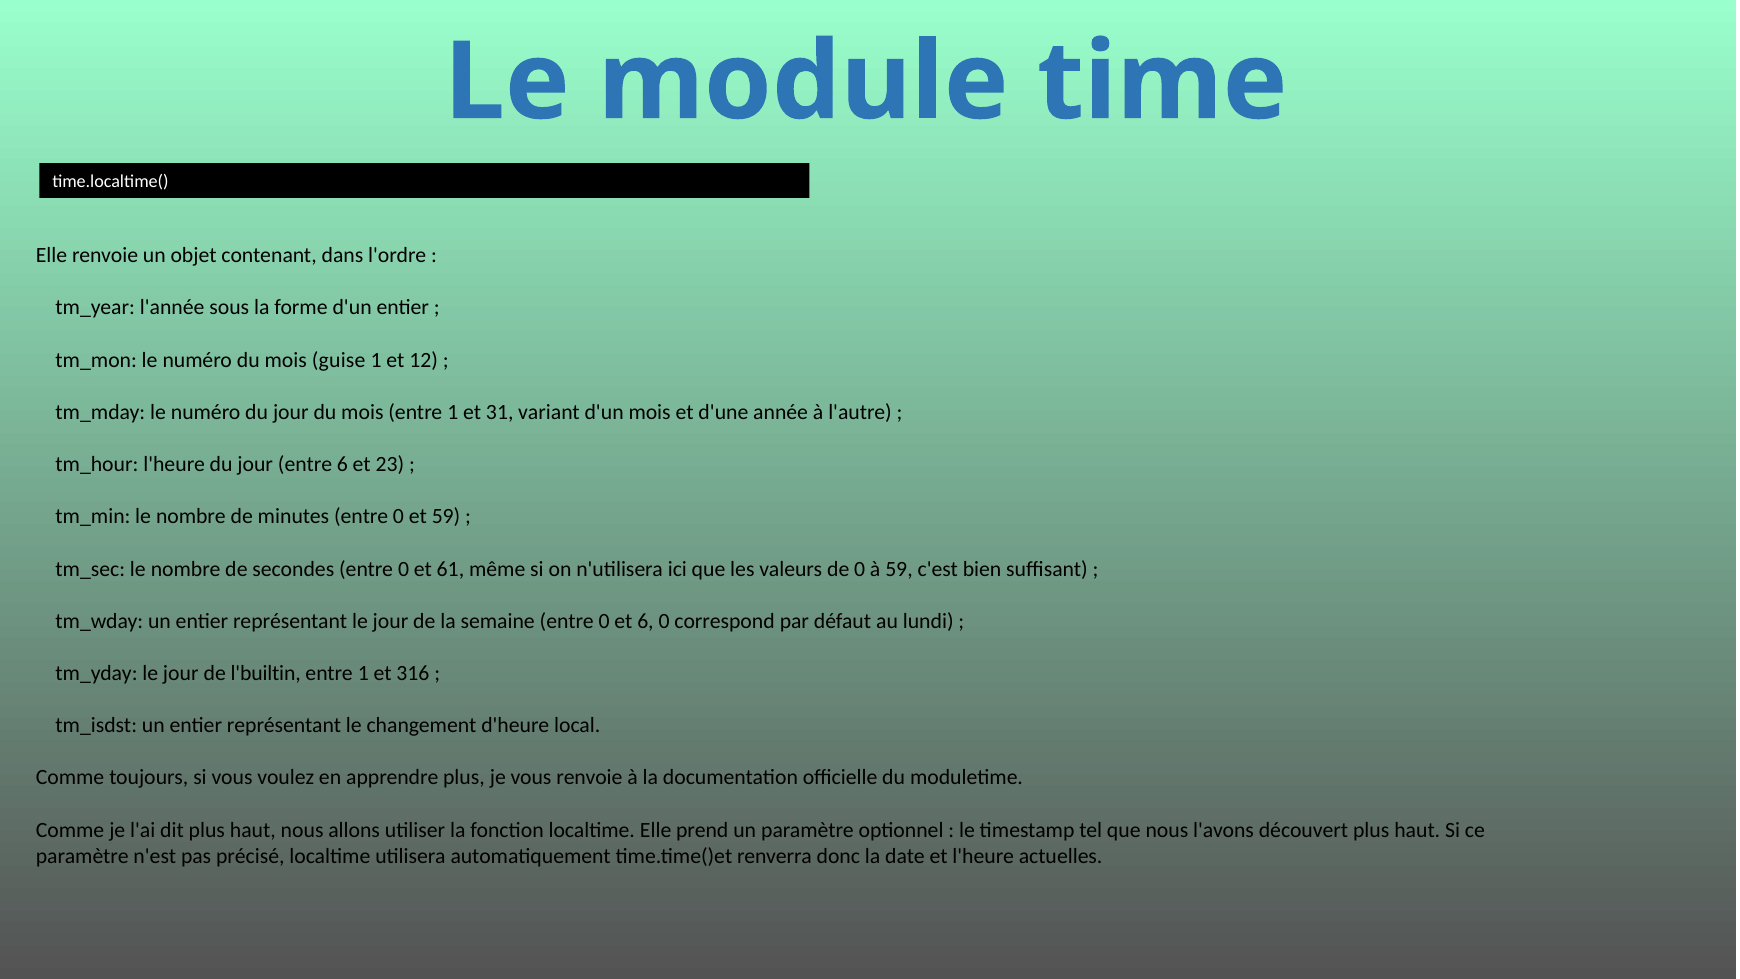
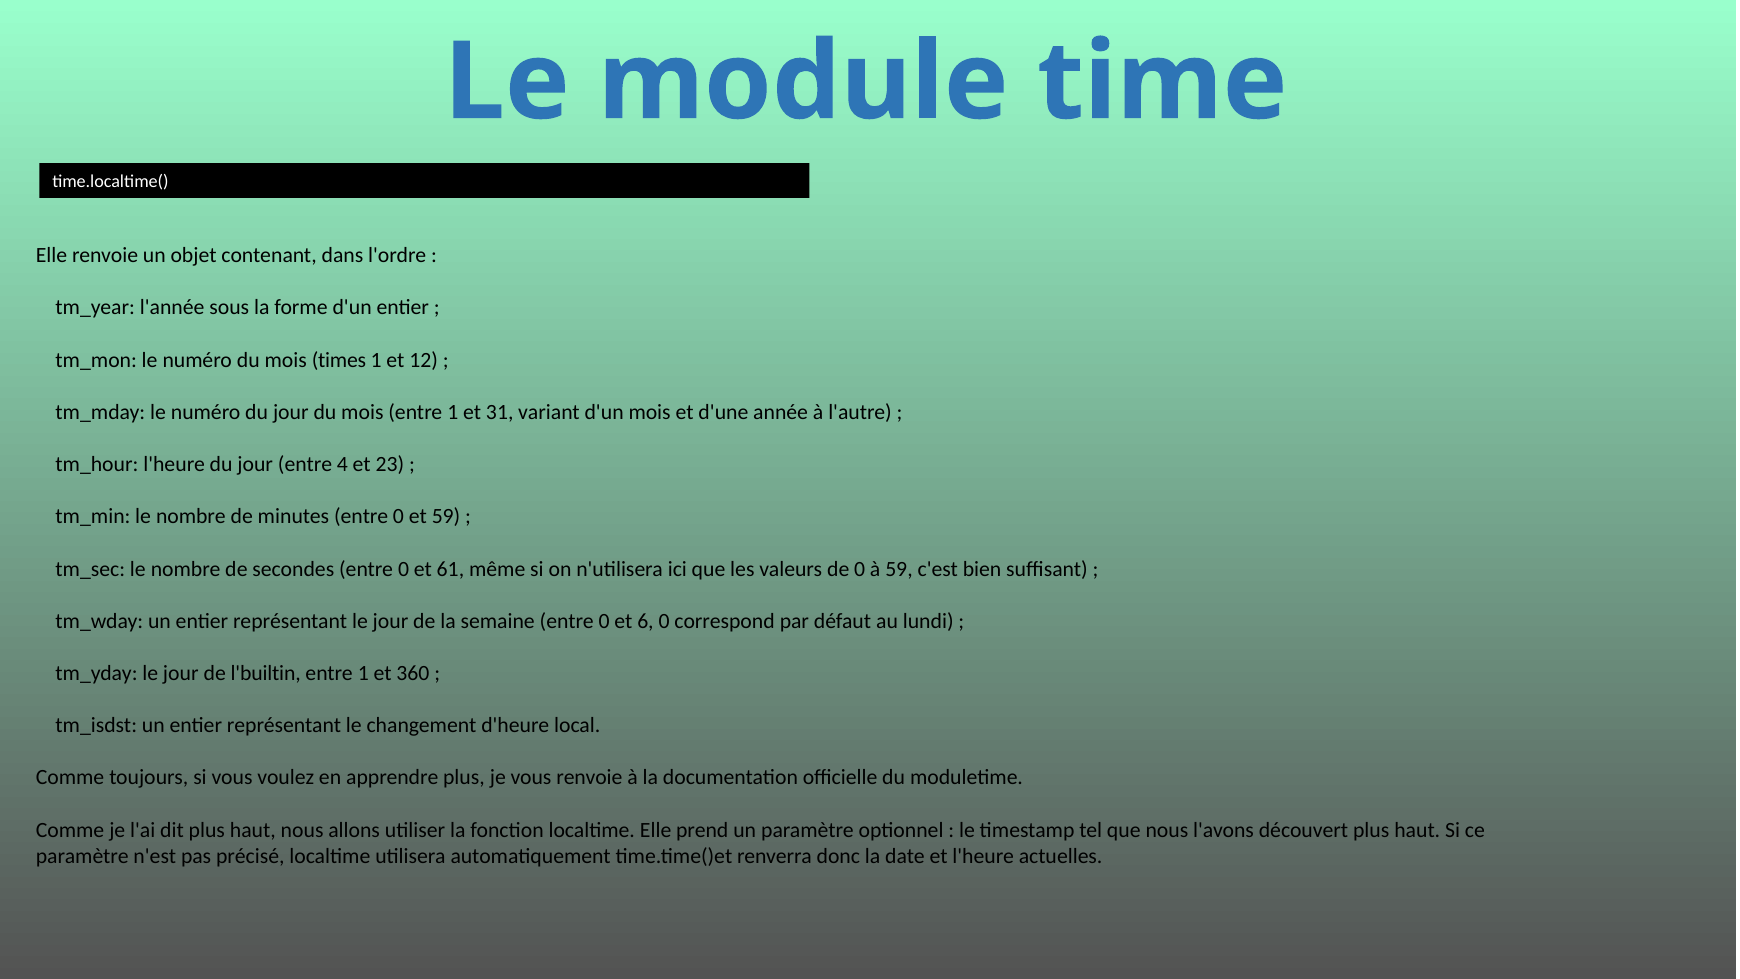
guise: guise -> times
entre 6: 6 -> 4
316: 316 -> 360
